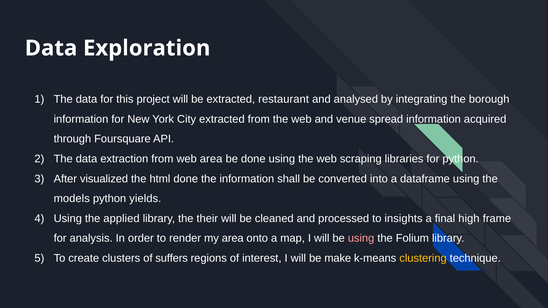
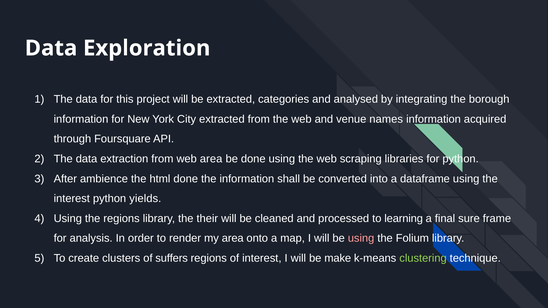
restaurant: restaurant -> categories
spread: spread -> names
visualized: visualized -> ambience
models at (72, 199): models -> interest
the applied: applied -> regions
insights: insights -> learning
high: high -> sure
clustering colour: yellow -> light green
